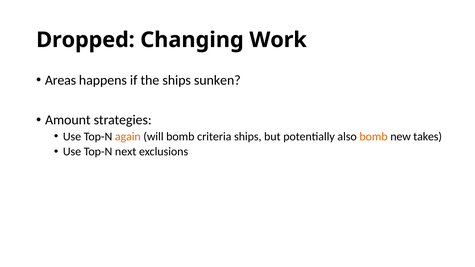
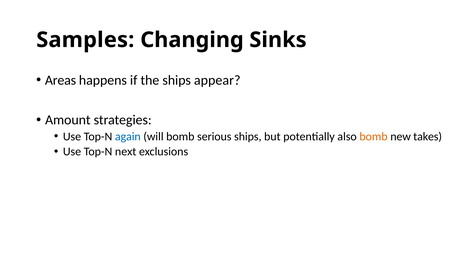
Dropped: Dropped -> Samples
Work: Work -> Sinks
sunken: sunken -> appear
again colour: orange -> blue
criteria: criteria -> serious
